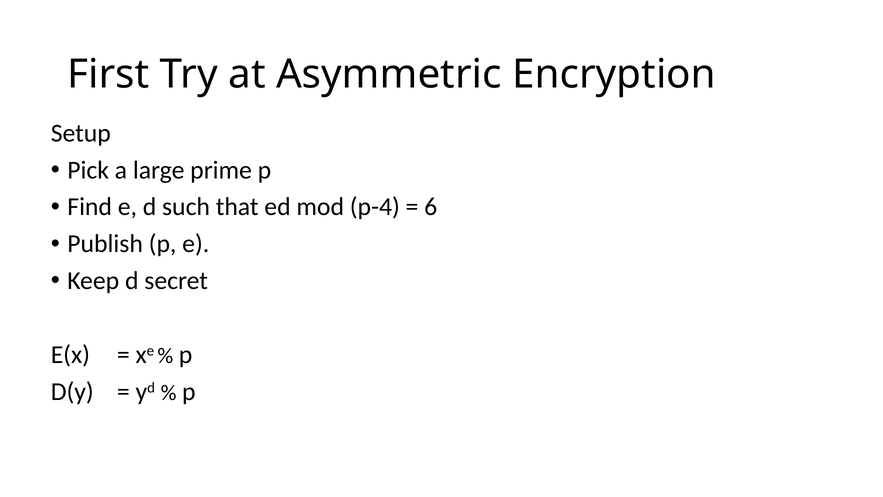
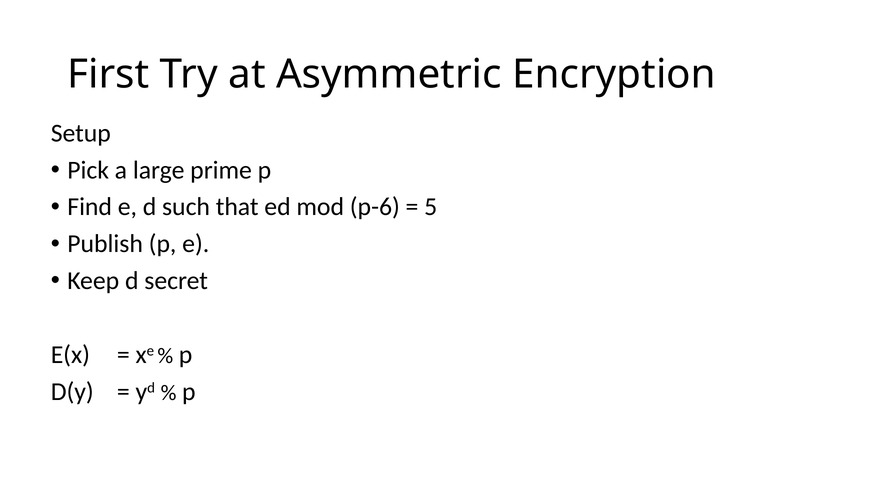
p-4: p-4 -> p-6
6: 6 -> 5
